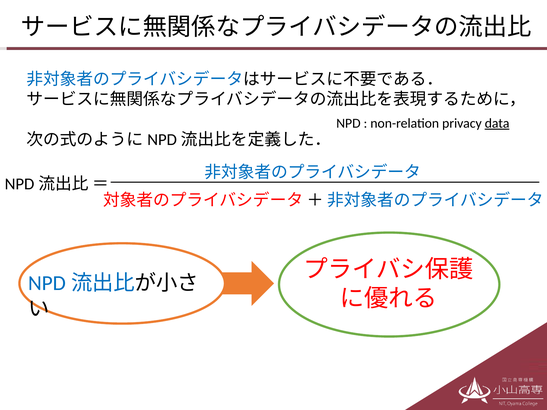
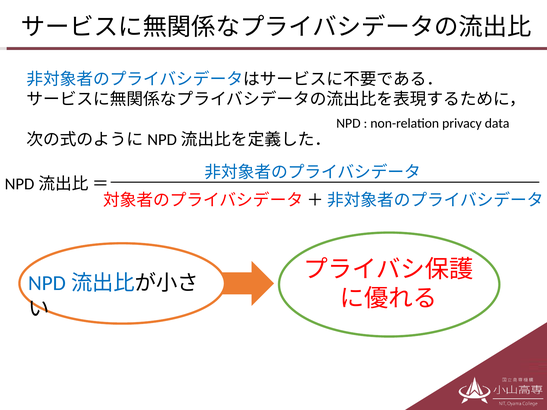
data underline: present -> none
